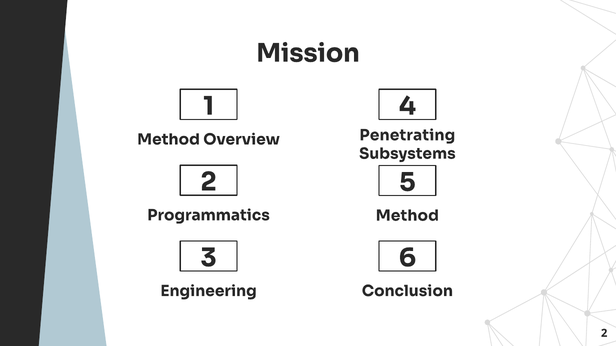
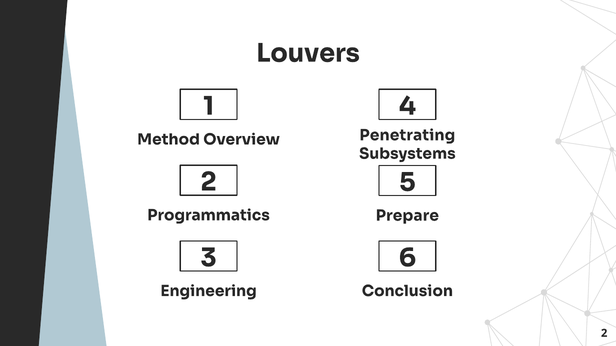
Mission: Mission -> Louvers
Method at (407, 216): Method -> Prepare
